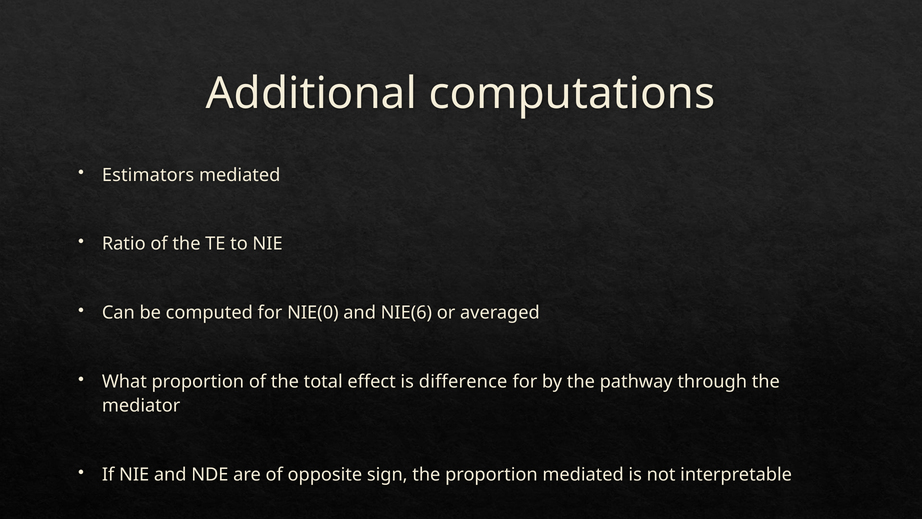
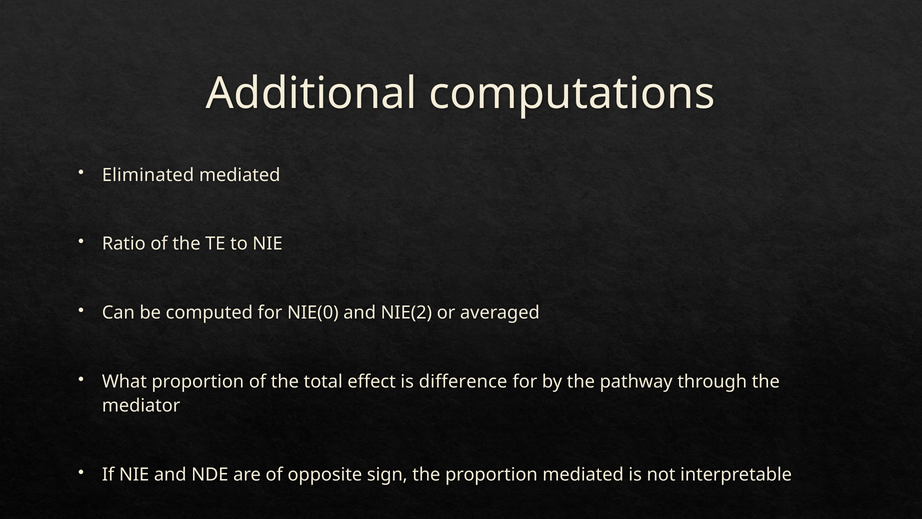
Estimators: Estimators -> Eliminated
NIE(6: NIE(6 -> NIE(2
